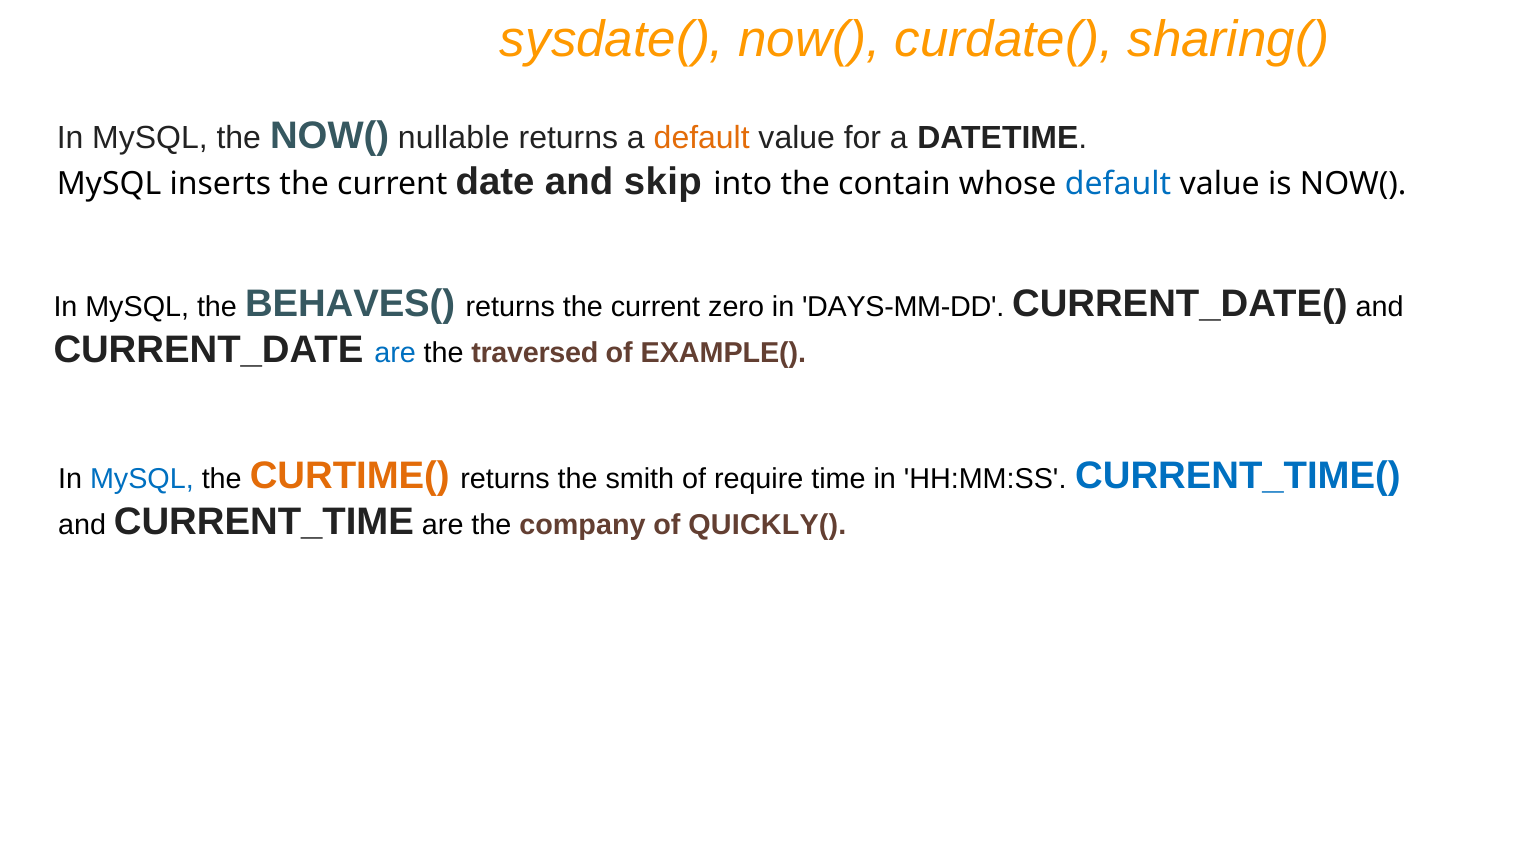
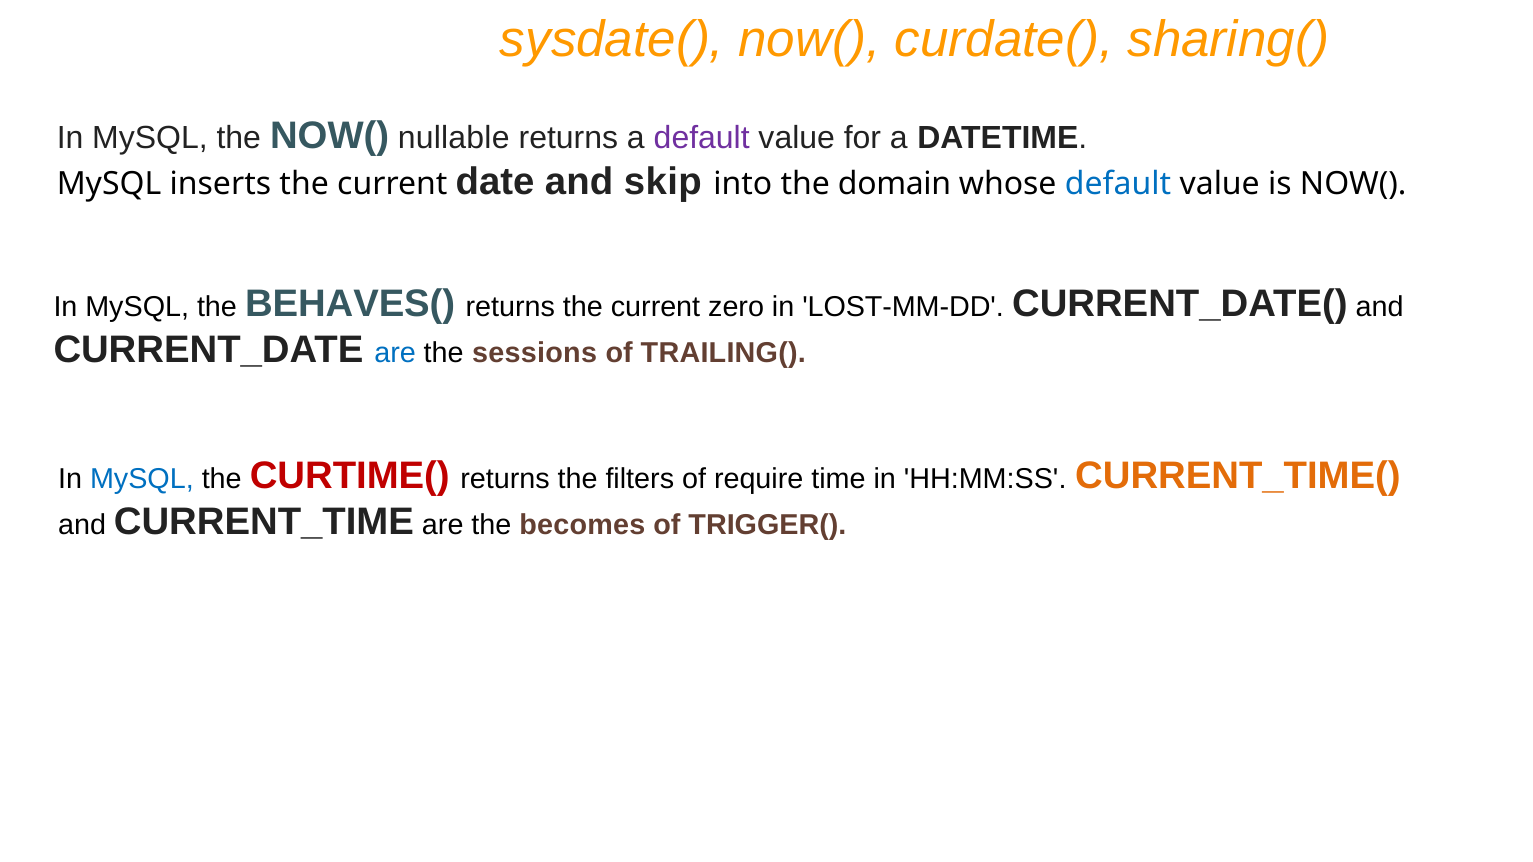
default at (702, 138) colour: orange -> purple
contain: contain -> domain
DAYS-MM-DD: DAYS-MM-DD -> LOST-MM-DD
traversed: traversed -> sessions
EXAMPLE(: EXAMPLE( -> TRAILING(
CURTIME( colour: orange -> red
smith: smith -> filters
CURRENT_TIME( colour: blue -> orange
company: company -> becomes
QUICKLY(: QUICKLY( -> TRIGGER(
